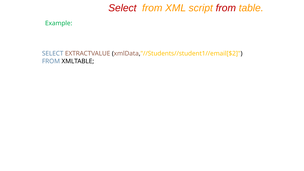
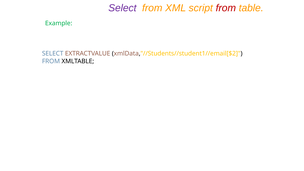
Select at (122, 8) colour: red -> purple
